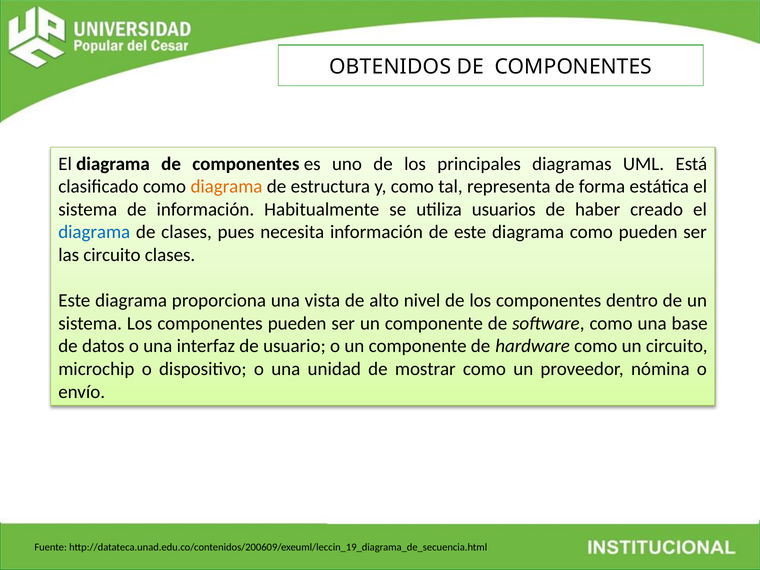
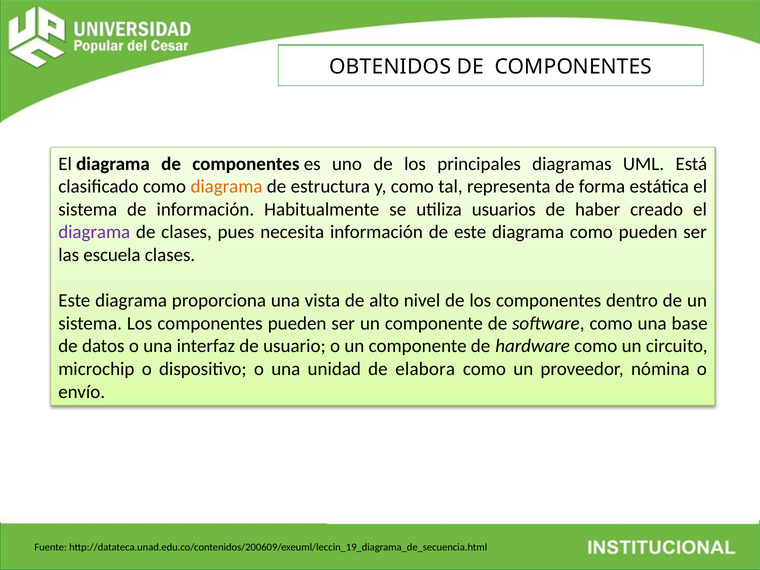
diagrama at (94, 232) colour: blue -> purple
las circuito: circuito -> escuela
mostrar: mostrar -> elabora
